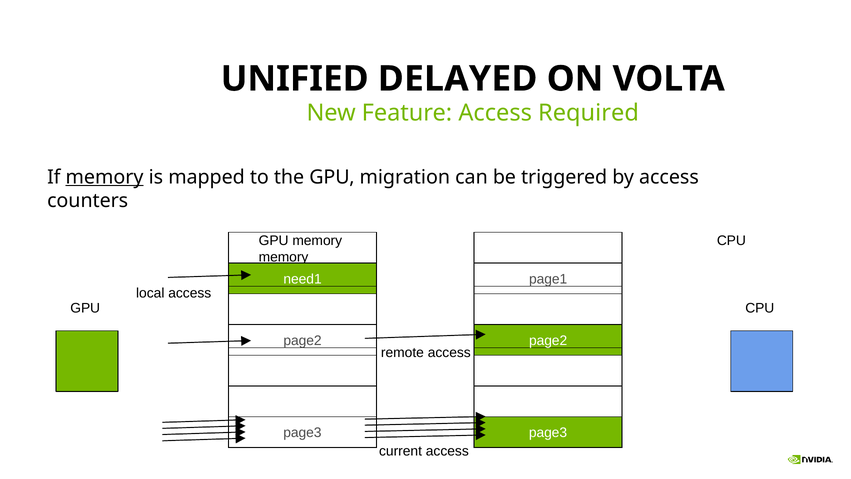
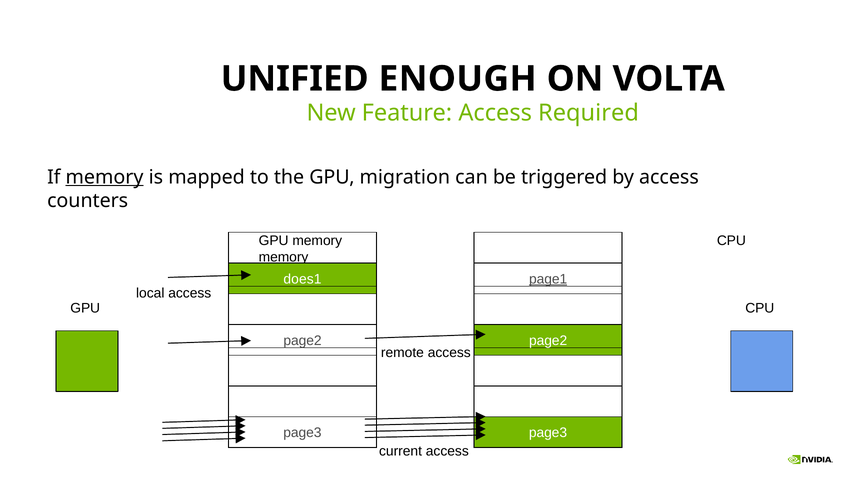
DELAYED: DELAYED -> ENOUGH
need1: need1 -> does1
page1 underline: none -> present
